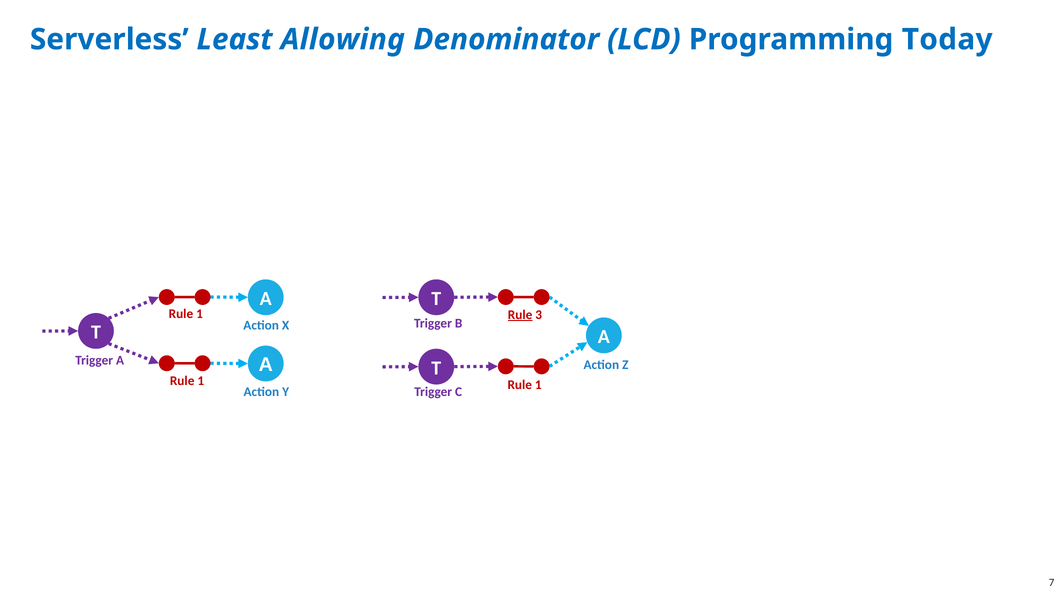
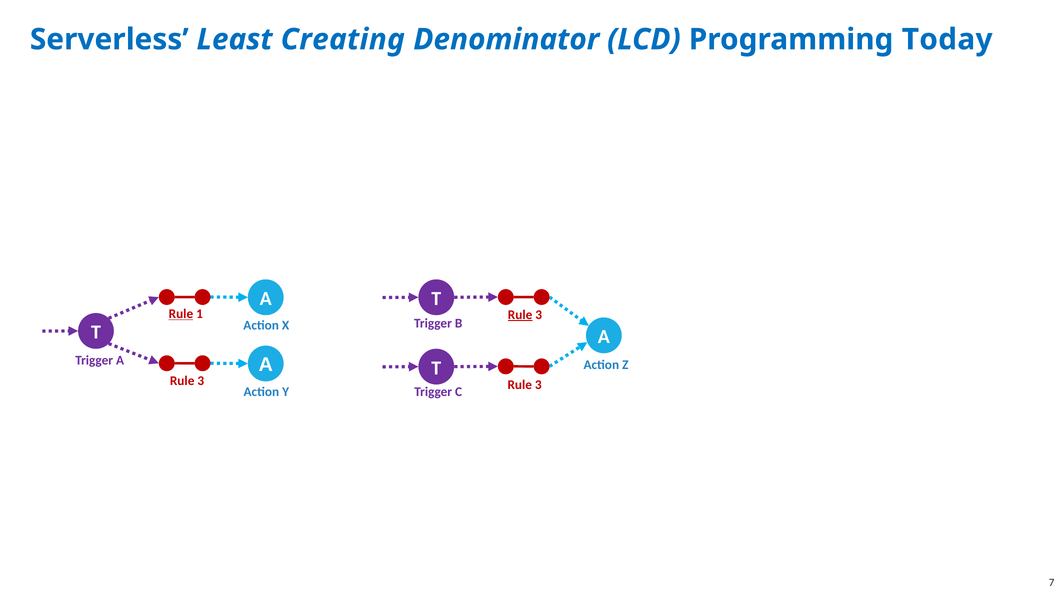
Allowing: Allowing -> Creating
Rule at (181, 314) underline: none -> present
1 at (201, 381): 1 -> 3
1 at (538, 385): 1 -> 3
